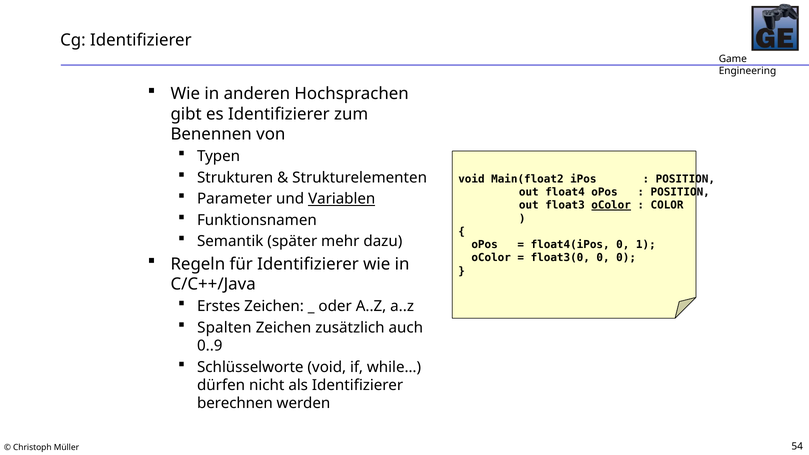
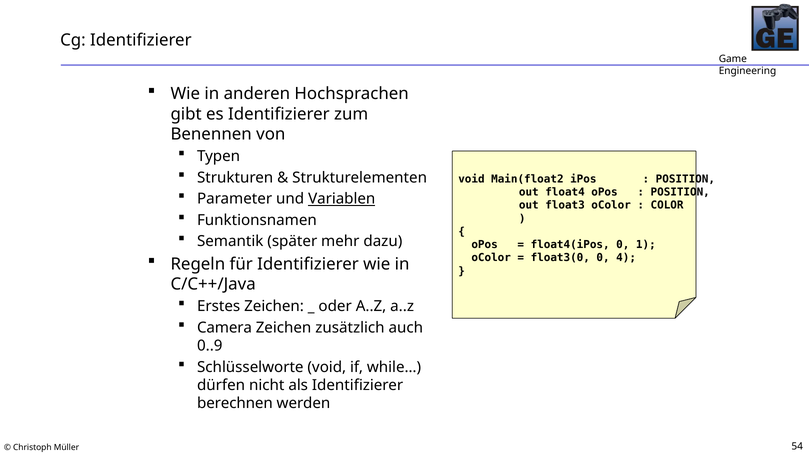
oColor at (611, 205) underline: present -> none
0 0: 0 -> 4
Spalten: Spalten -> Camera
